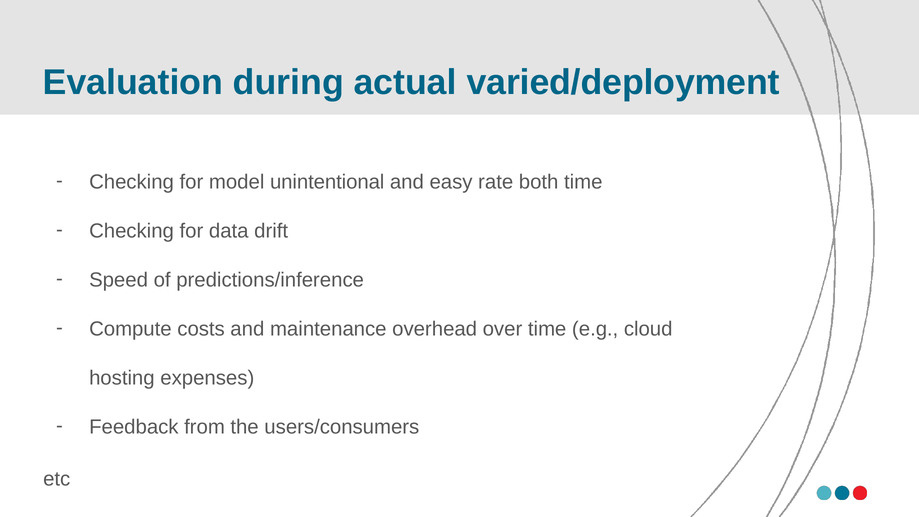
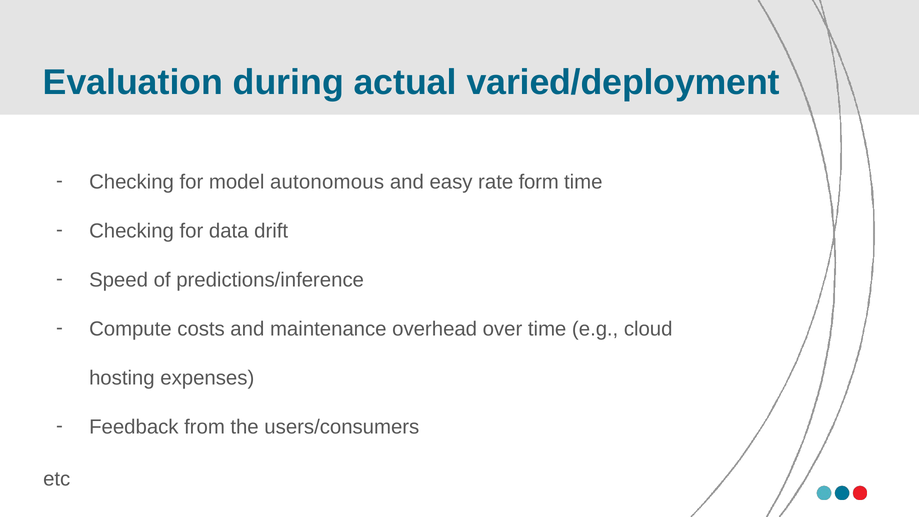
unintentional: unintentional -> autonomous
both: both -> form
